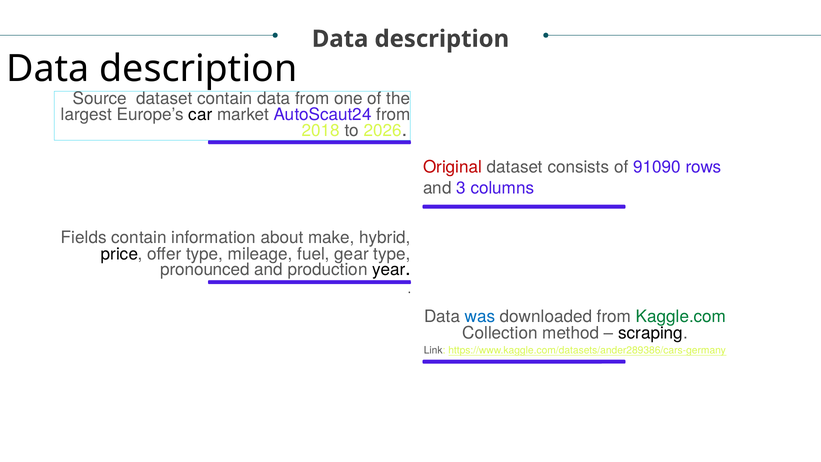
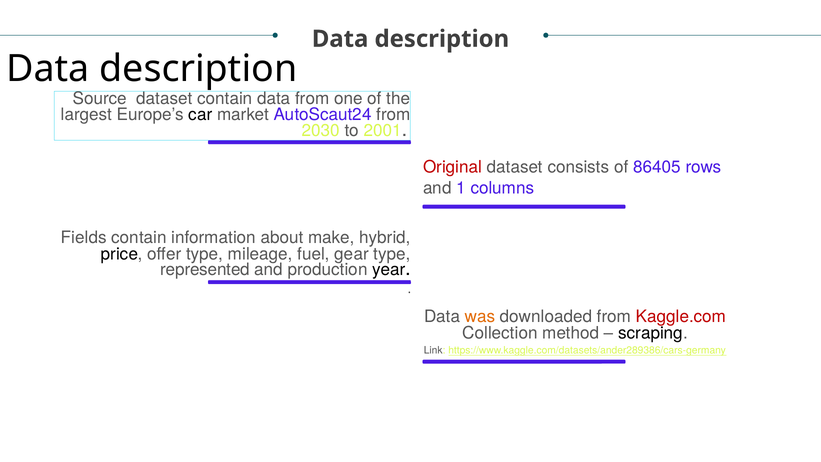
2018: 2018 -> 2030
2026: 2026 -> 2001
91090: 91090 -> 86405
3: 3 -> 1
pronounced: pronounced -> represented
was colour: blue -> orange
Kaggle.com colour: green -> red
